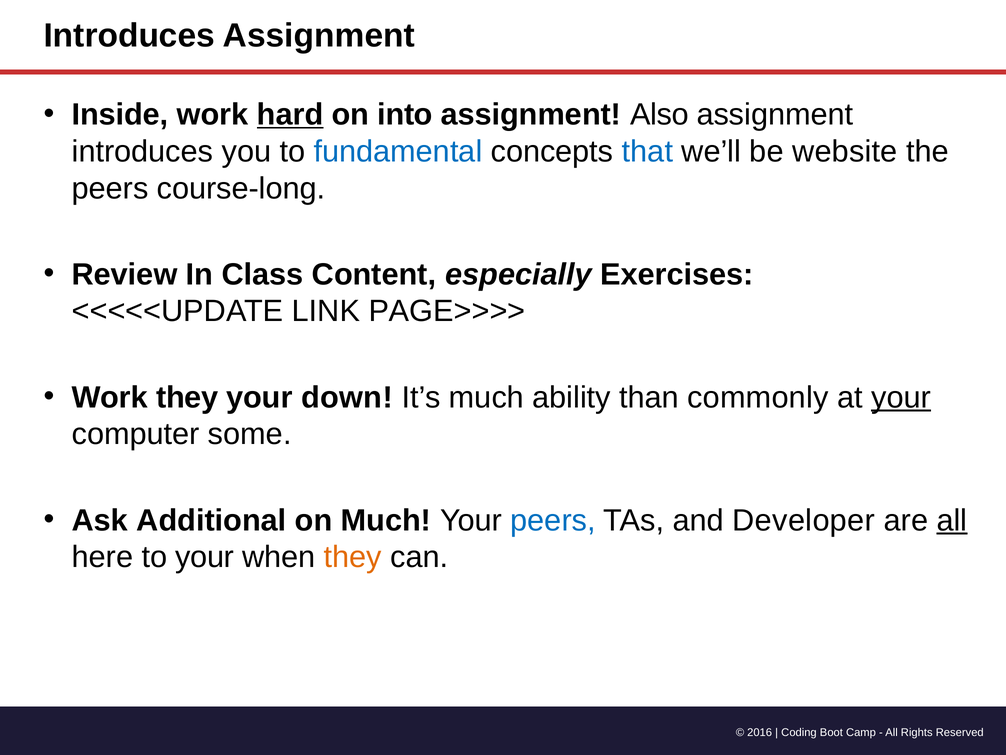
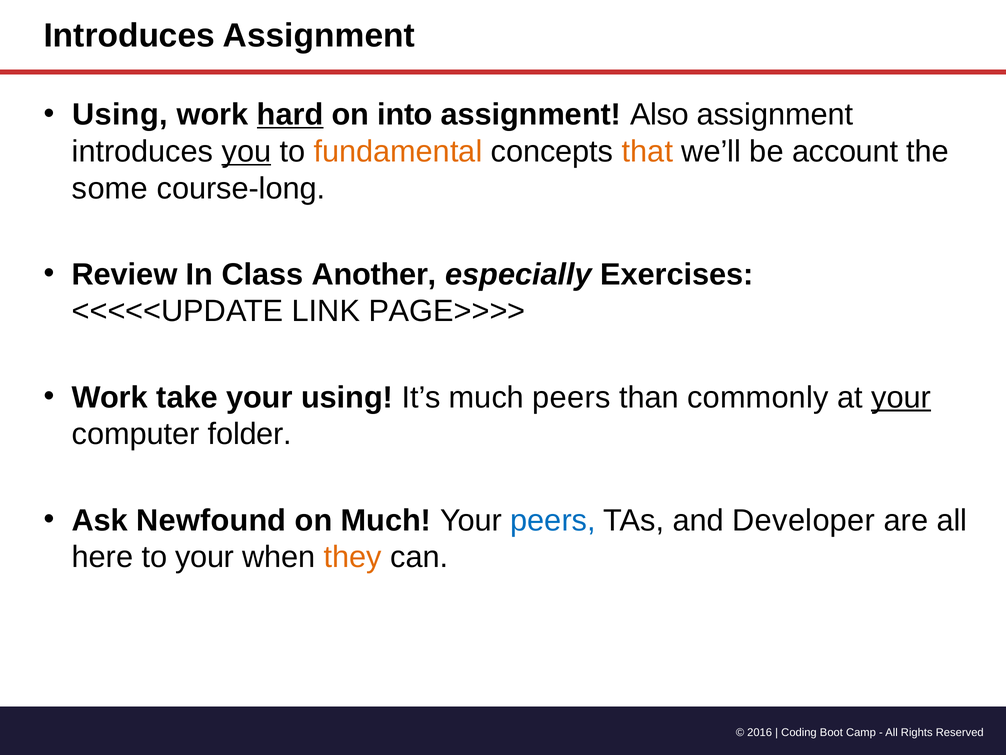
Inside at (120, 114): Inside -> Using
you underline: none -> present
fundamental colour: blue -> orange
that colour: blue -> orange
website: website -> account
peers at (110, 188): peers -> some
Content: Content -> Another
Work they: they -> take
your down: down -> using
much ability: ability -> peers
some: some -> folder
Additional: Additional -> Newfound
all at (952, 520) underline: present -> none
